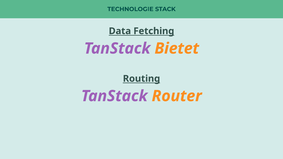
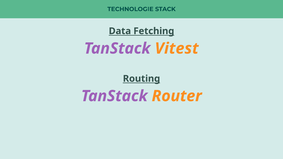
Bietet: Bietet -> Vitest
